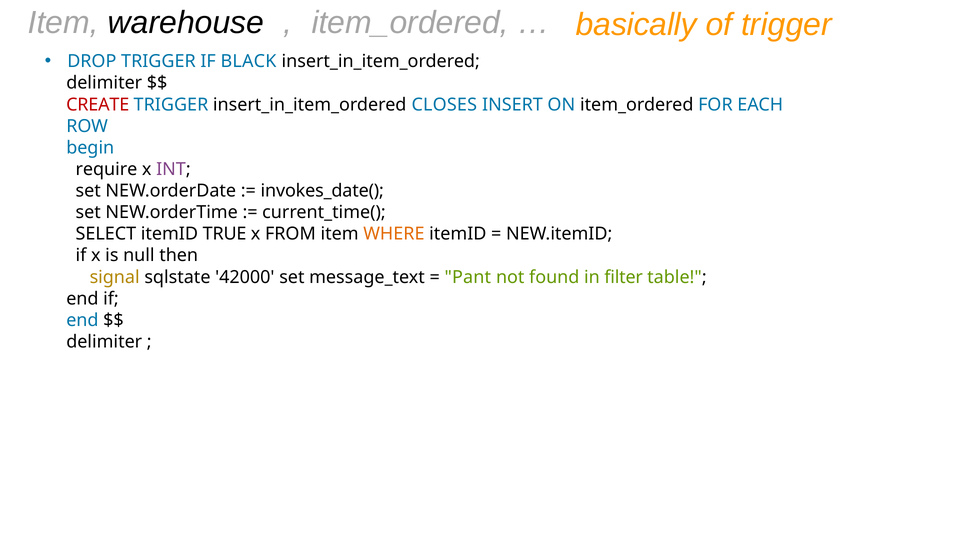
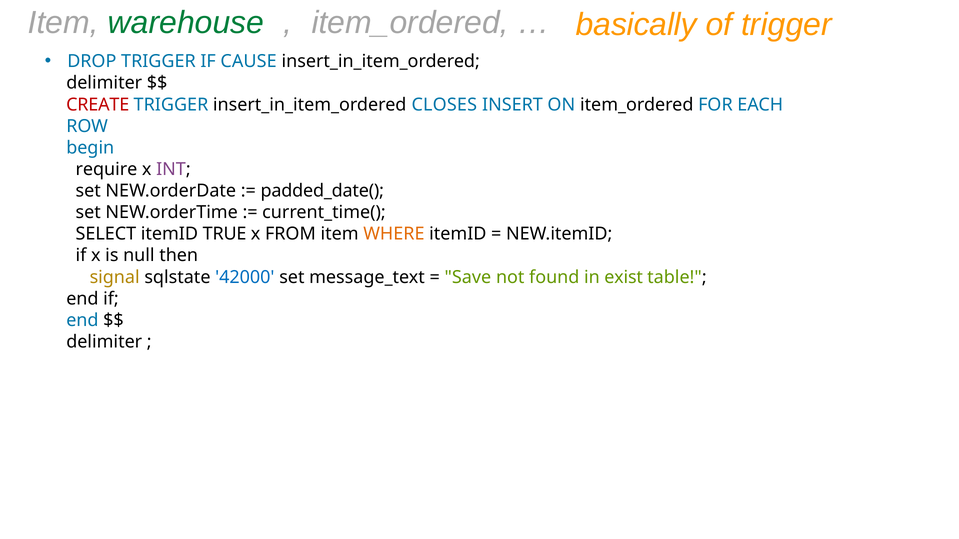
warehouse colour: black -> green
BLACK: BLACK -> CAUSE
invokes_date(: invokes_date( -> padded_date(
42000 colour: black -> blue
Pant: Pant -> Save
filter: filter -> exist
